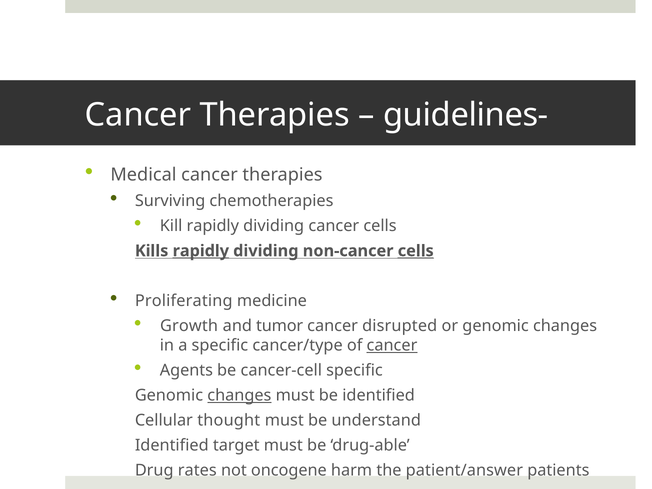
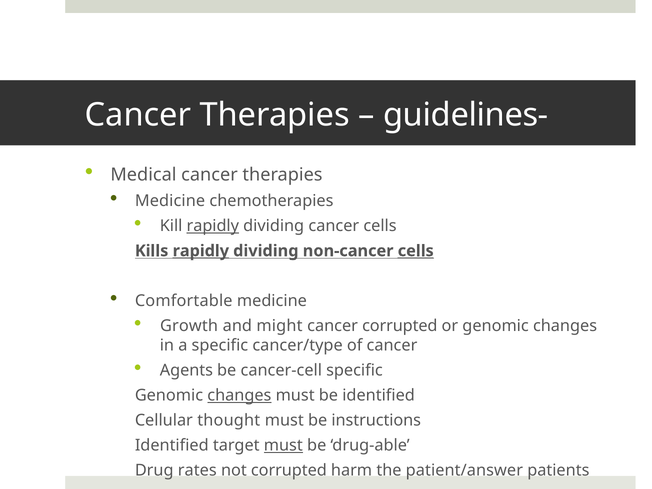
Surviving at (170, 201): Surviving -> Medicine
rapidly at (213, 226) underline: none -> present
Proliferating: Proliferating -> Comfortable
tumor: tumor -> might
cancer disrupted: disrupted -> corrupted
cancer at (392, 345) underline: present -> none
understand: understand -> instructions
must at (283, 445) underline: none -> present
not oncogene: oncogene -> corrupted
